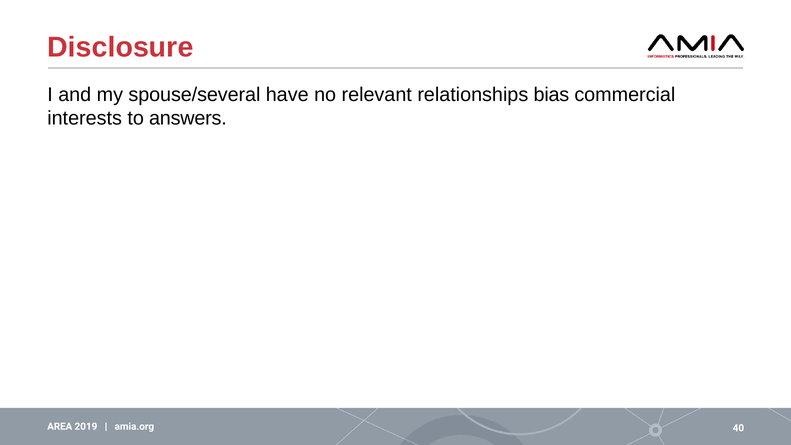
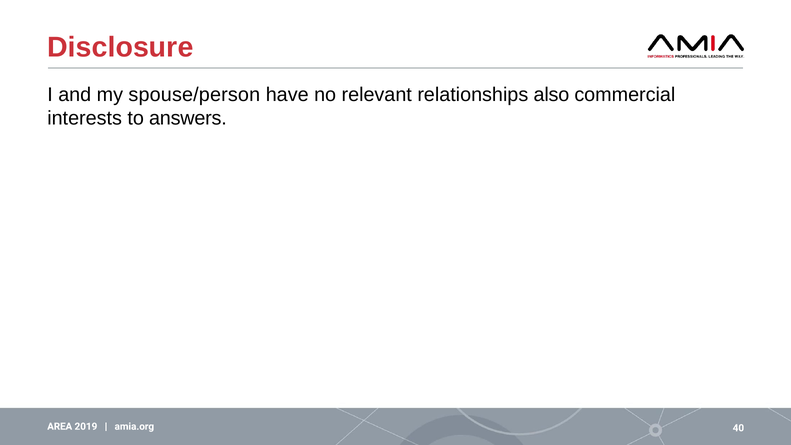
spouse/several: spouse/several -> spouse/person
bias: bias -> also
